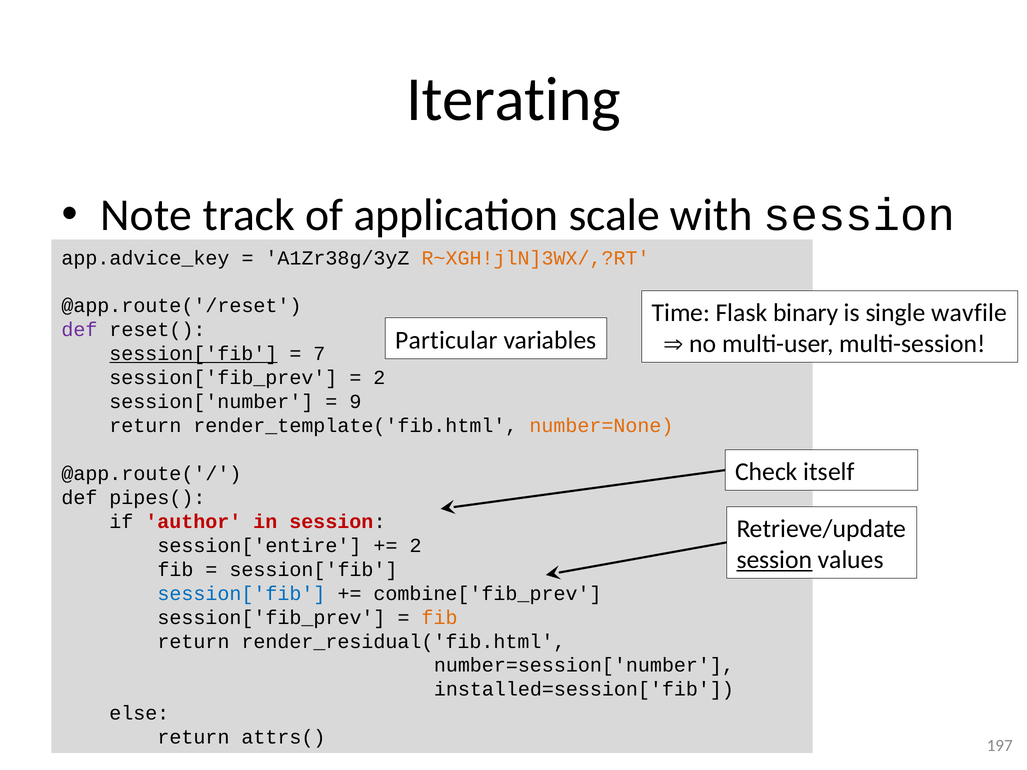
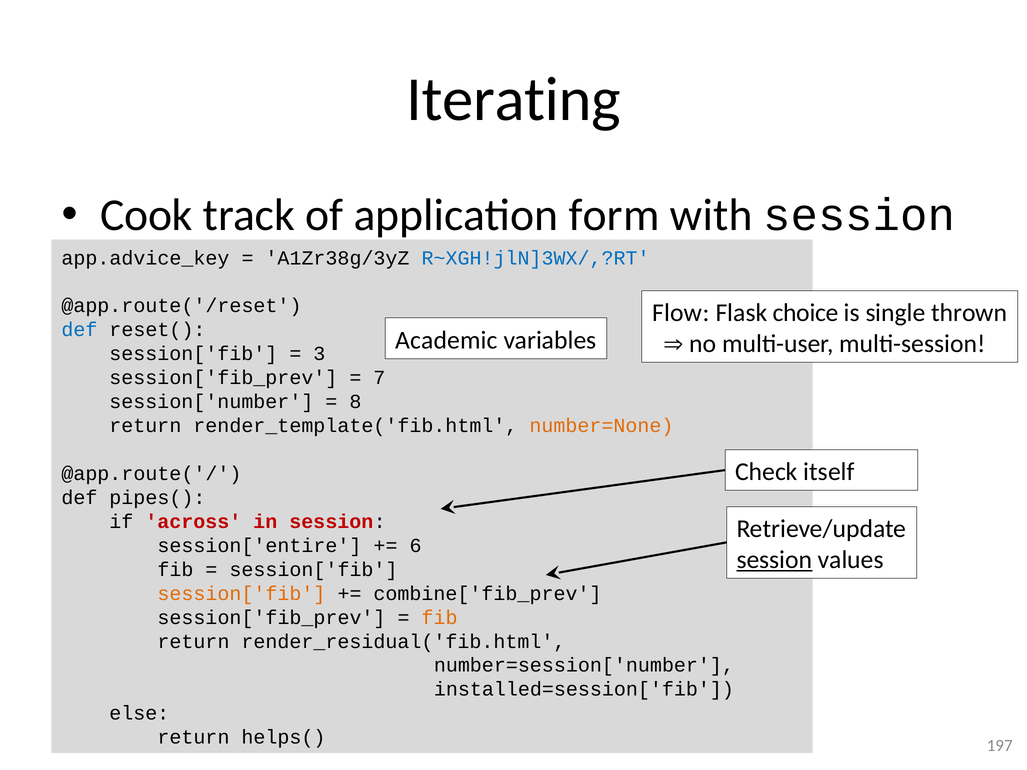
Note: Note -> Cook
scale: scale -> form
R~XGH!jlN]3WX/,?RT colour: orange -> blue
Time: Time -> Flow
binary: binary -> choice
wavfile: wavfile -> thrown
def at (79, 330) colour: purple -> blue
Particular: Particular -> Academic
session['fib at (193, 354) underline: present -> none
7: 7 -> 3
2 at (379, 378): 2 -> 7
9: 9 -> 8
author: author -> across
2 at (416, 546): 2 -> 6
session['fib at (241, 594) colour: blue -> orange
attrs(: attrs( -> helps(
